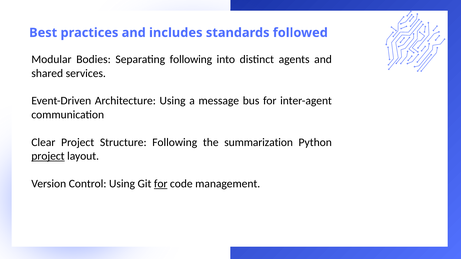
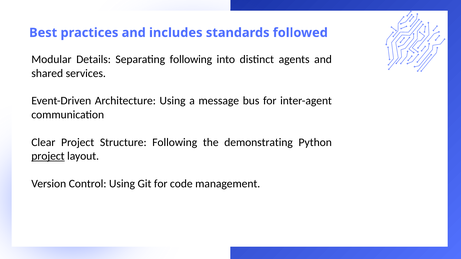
Bodies: Bodies -> Details
summarization: summarization -> demonstrating
for at (161, 184) underline: present -> none
